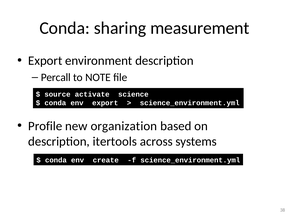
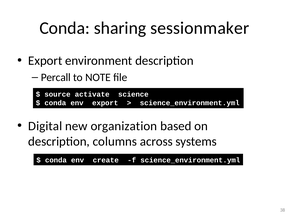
measurement: measurement -> sessionmaker
Profile: Profile -> Digital
itertools: itertools -> columns
